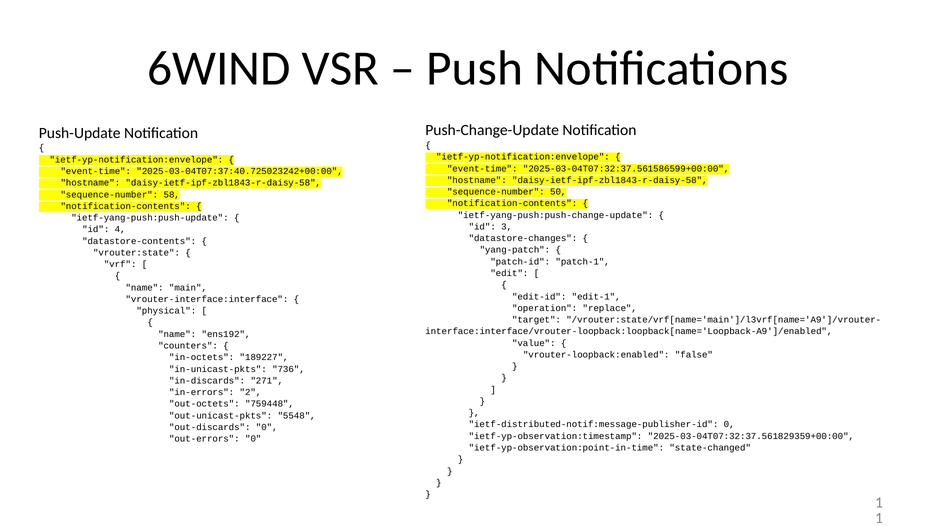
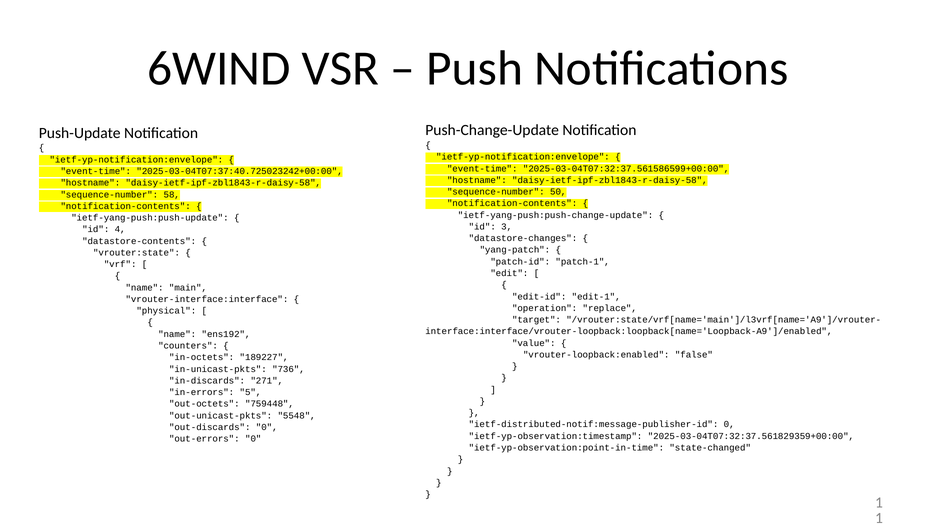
2: 2 -> 5
